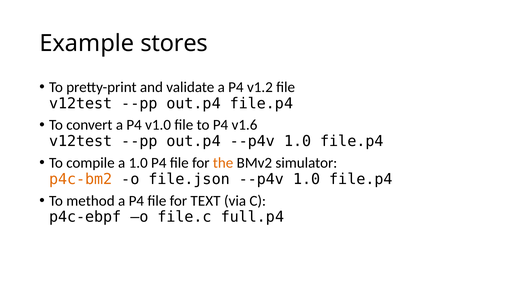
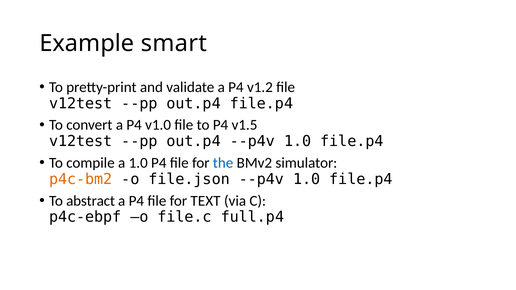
stores: stores -> smart
v1.6: v1.6 -> v1.5
the colour: orange -> blue
method: method -> abstract
